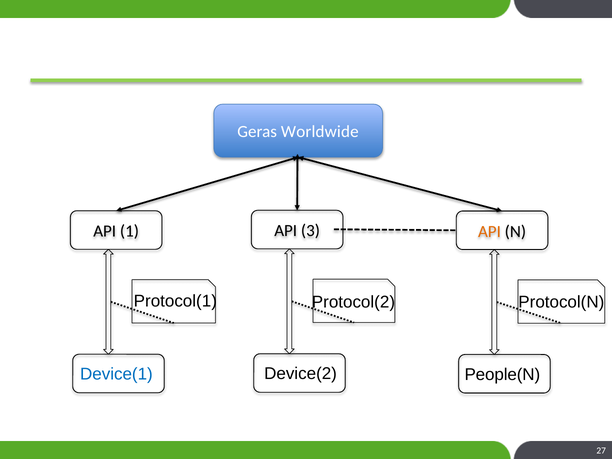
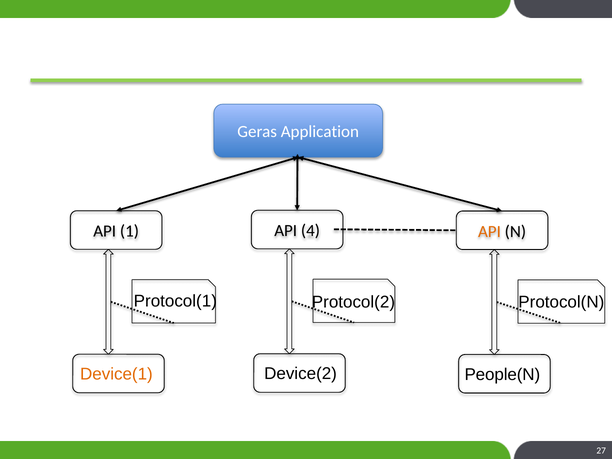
Worldwide: Worldwide -> Application
3: 3 -> 4
Device(1 colour: blue -> orange
